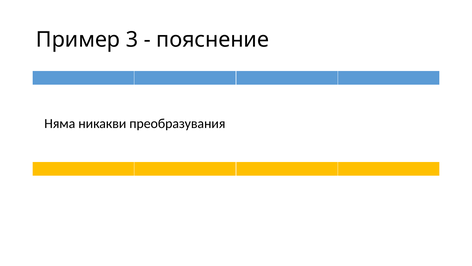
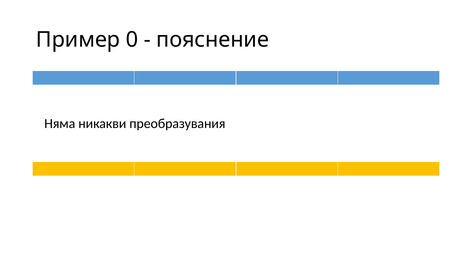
3: 3 -> 0
